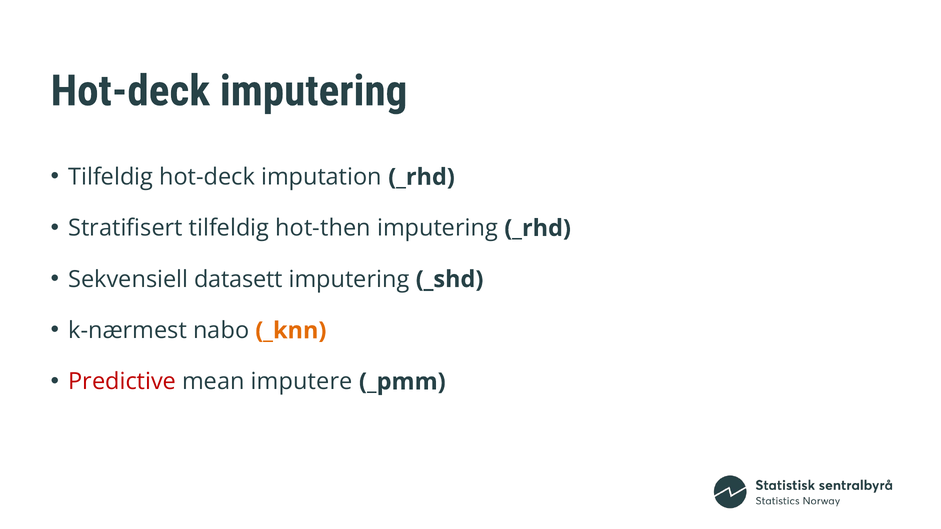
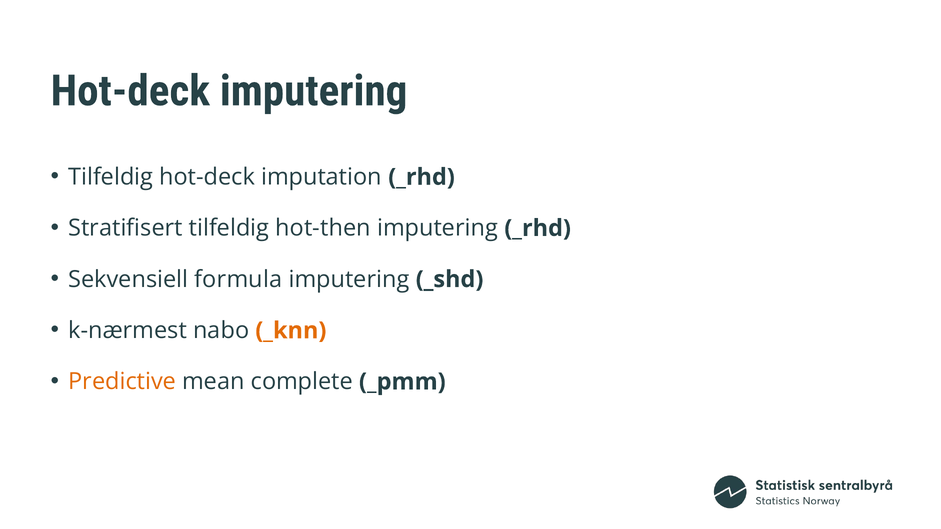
datasett: datasett -> formula
Predictive colour: red -> orange
imputere: imputere -> complete
